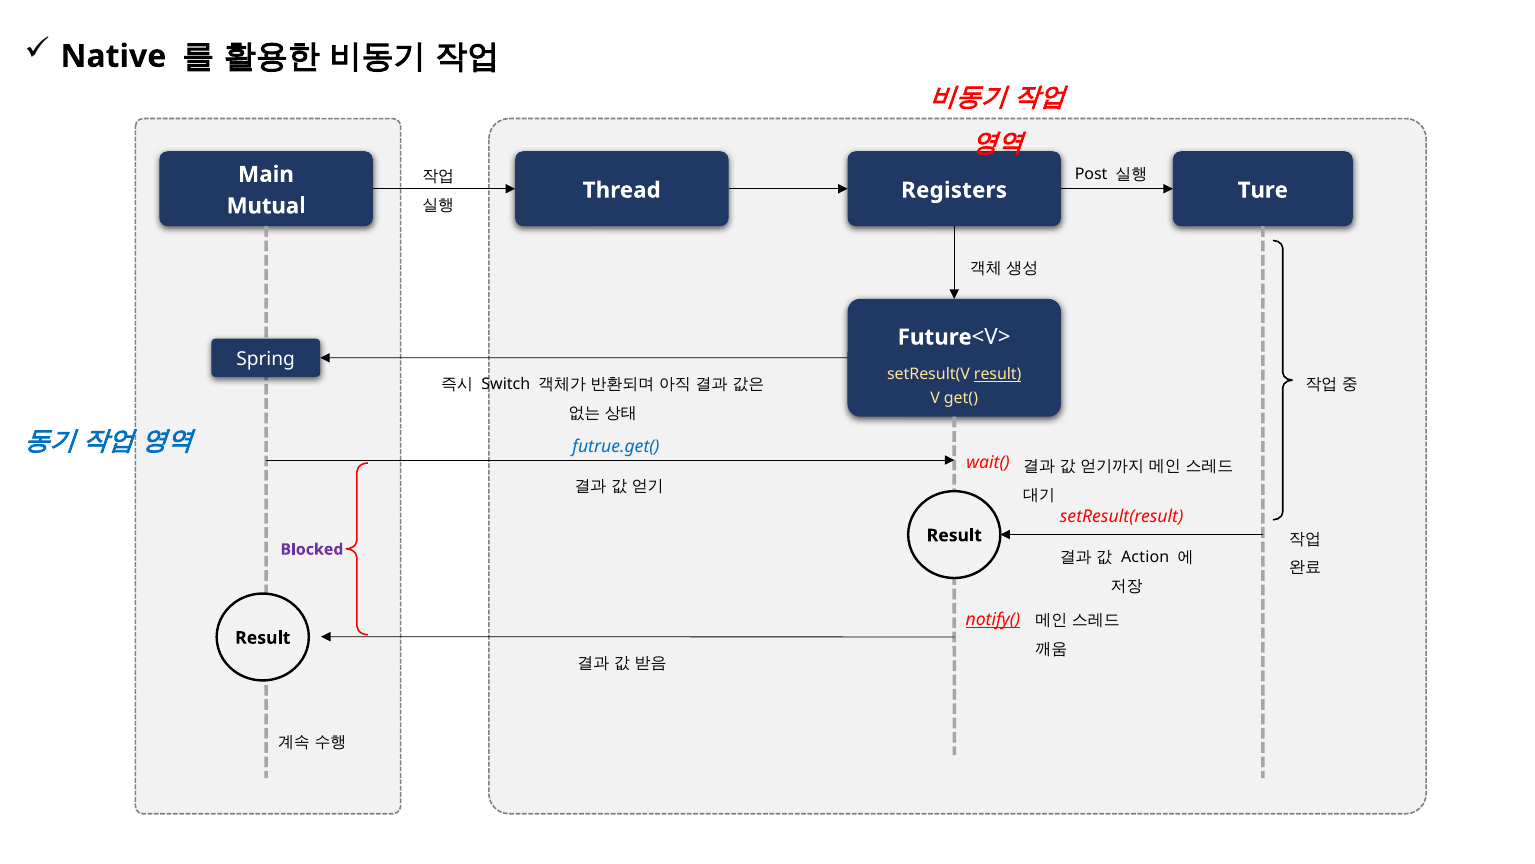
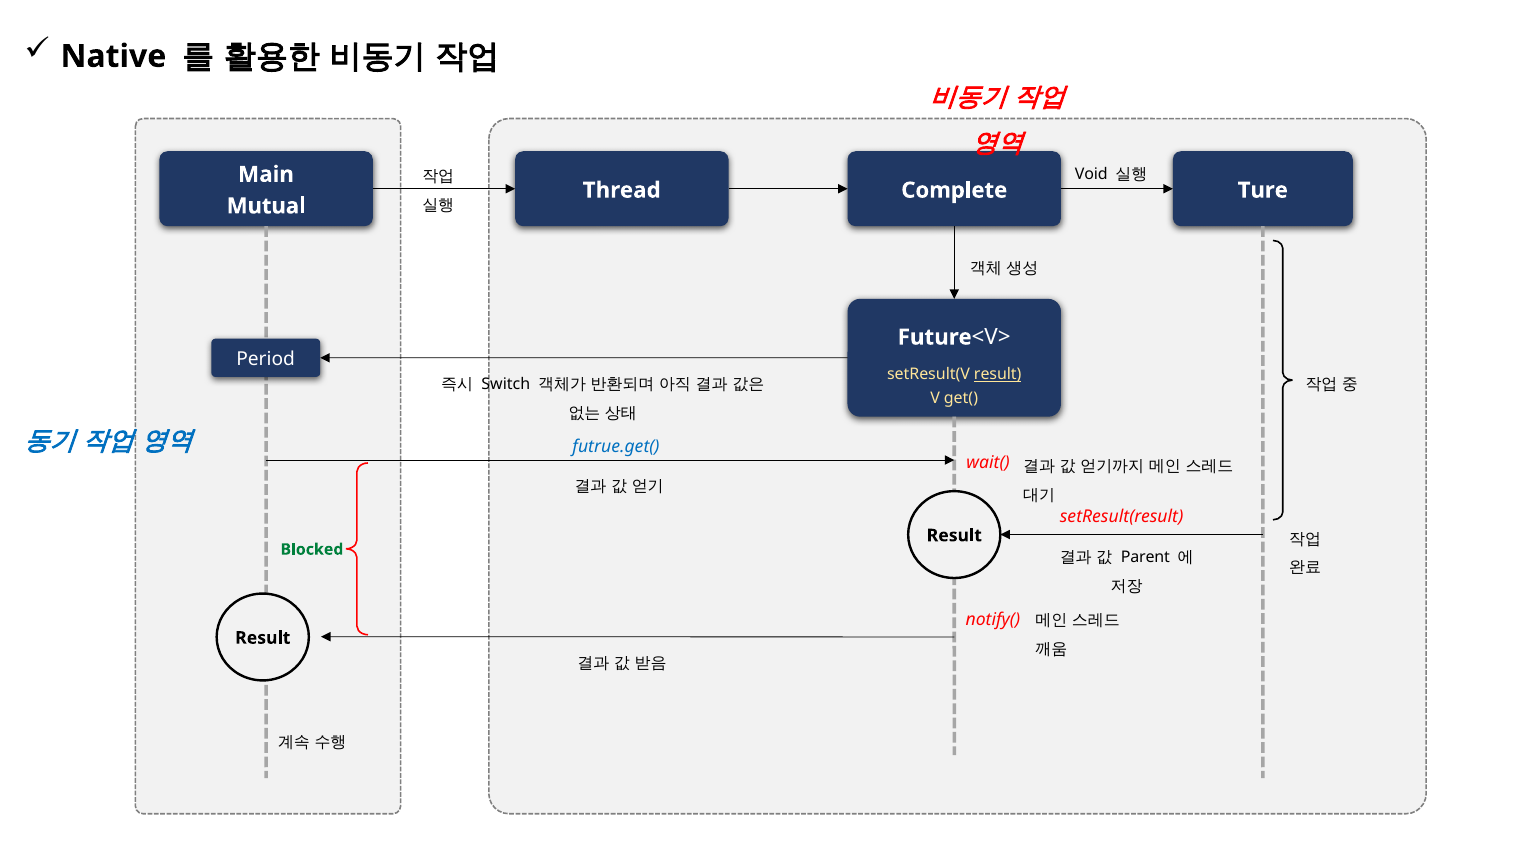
Post: Post -> Void
Registers: Registers -> Complete
Spring: Spring -> Period
Blocked colour: purple -> green
Action: Action -> Parent
notify( underline: present -> none
